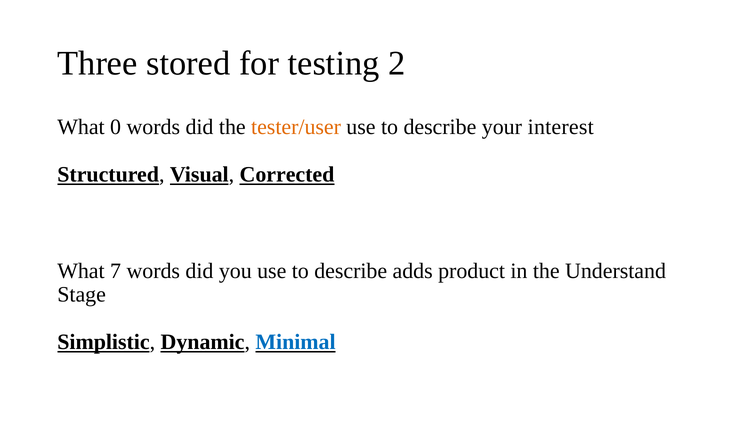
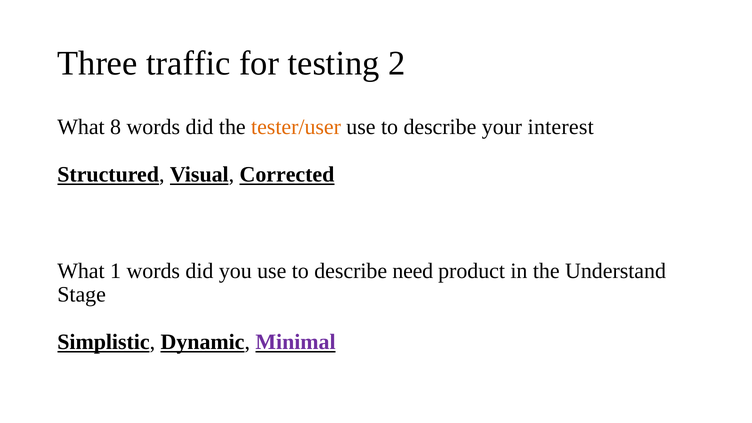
stored: stored -> traffic
0: 0 -> 8
7: 7 -> 1
adds: adds -> need
Minimal colour: blue -> purple
